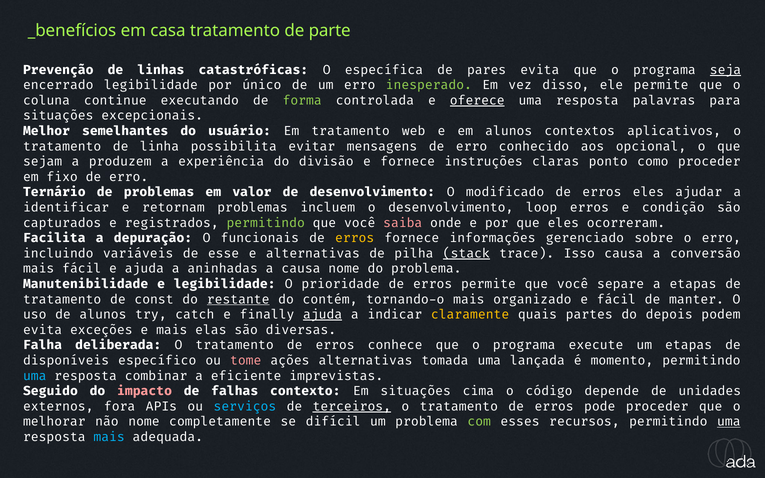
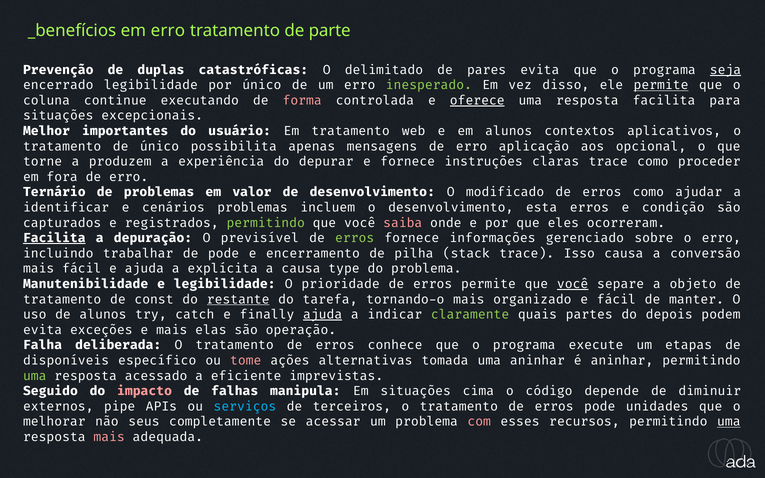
em casa: casa -> erro
linhas: linhas -> duplas
específica: específica -> delimitado
permite at (661, 85) underline: none -> present
forma colour: light green -> pink
resposta palavras: palavras -> facilita
semelhantes: semelhantes -> importantes
de linha: linha -> único
evitar: evitar -> apenas
conhecido: conhecido -> aplicação
sejam: sejam -> torne
divisão: divisão -> depurar
claras ponto: ponto -> trace
fixo: fixo -> fora
erros eles: eles -> como
retornam: retornam -> cenários
loop: loop -> esta
Facilita at (54, 238) underline: none -> present
funcionais: funcionais -> previsível
erros at (355, 238) colour: yellow -> light green
variáveis: variáveis -> trabalhar
de esse: esse -> pode
e alternativas: alternativas -> encerramento
stack underline: present -> none
aninhadas: aninhadas -> explícita
causa nome: nome -> type
você at (573, 284) underline: none -> present
a etapas: etapas -> objeto
contém: contém -> tarefa
claramente colour: yellow -> light green
diversas: diversas -> operação
uma lançada: lançada -> aninhar
é momento: momento -> aninhar
uma at (35, 376) colour: light blue -> light green
combinar: combinar -> acessado
contexto: contexto -> manipula
unidades: unidades -> diminuir
fora: fora -> pipe
terceiros underline: present -> none
pode proceder: proceder -> unidades
não nome: nome -> seus
difícil: difícil -> acessar
com colour: light green -> pink
mais at (109, 437) colour: light blue -> pink
